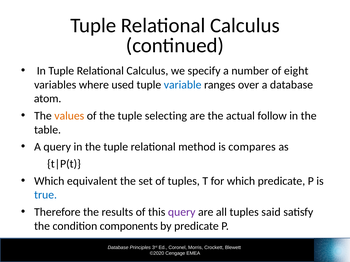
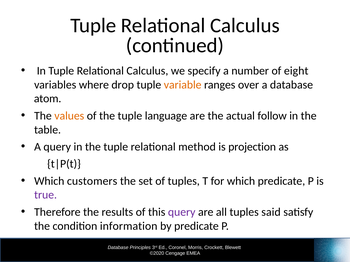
used: used -> drop
variable colour: blue -> orange
selecting: selecting -> language
compares: compares -> projection
equivalent: equivalent -> customers
true colour: blue -> purple
components: components -> information
